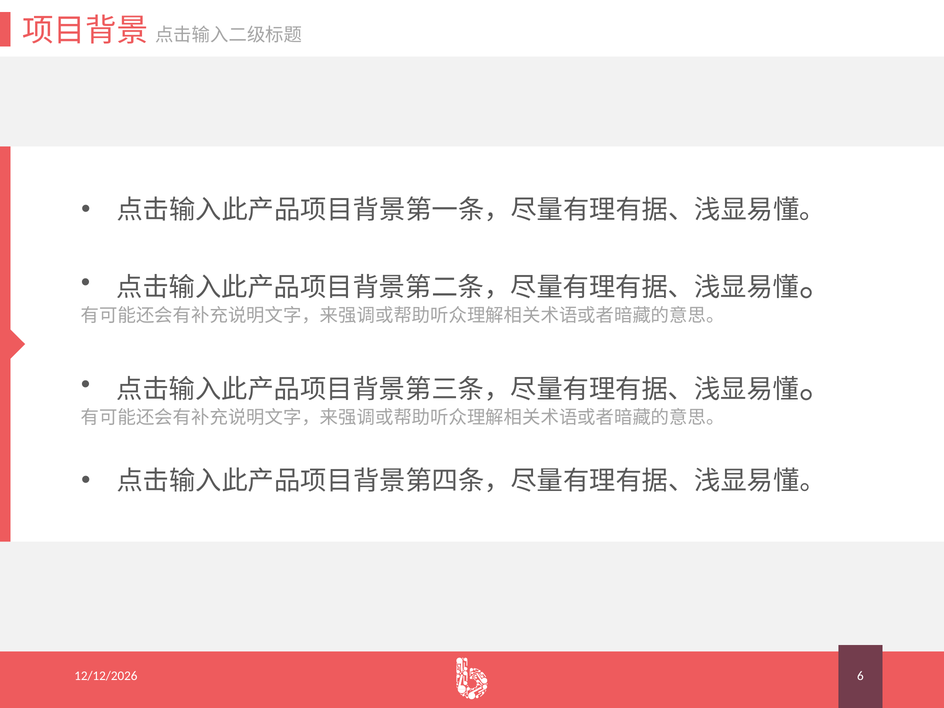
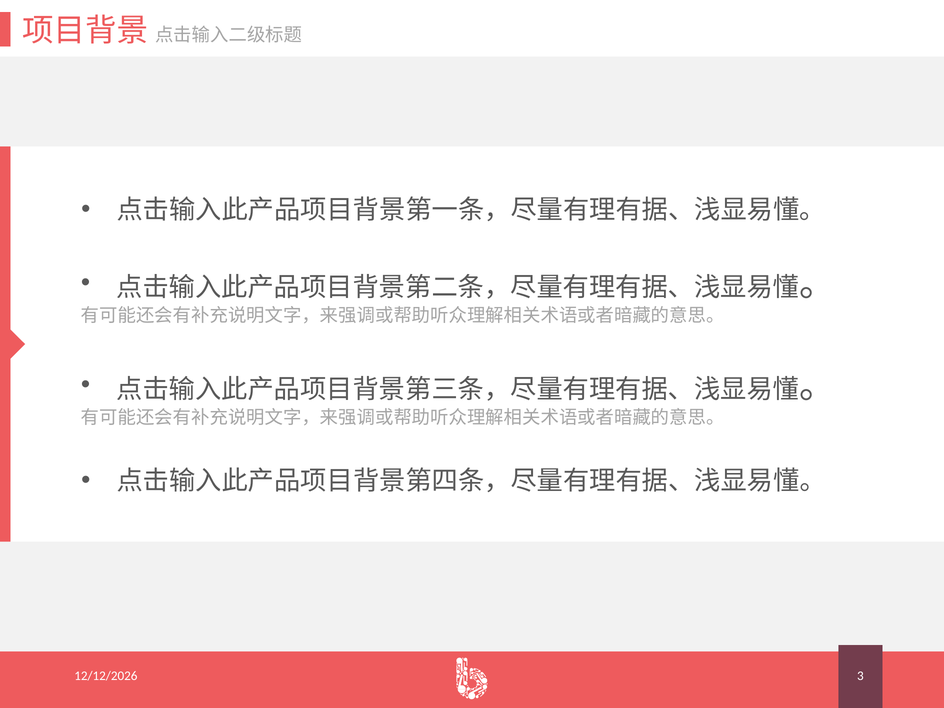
6: 6 -> 3
